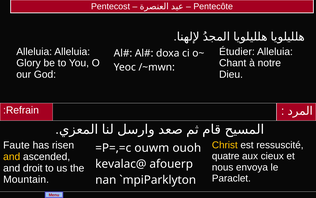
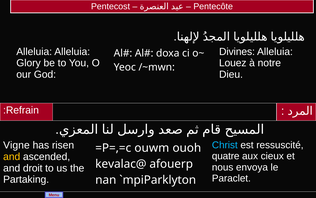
Étudier: Étudier -> Divines
Chant: Chant -> Louez
Faute: Faute -> Vigne
Christ colour: yellow -> light blue
Mountain: Mountain -> Partaking
